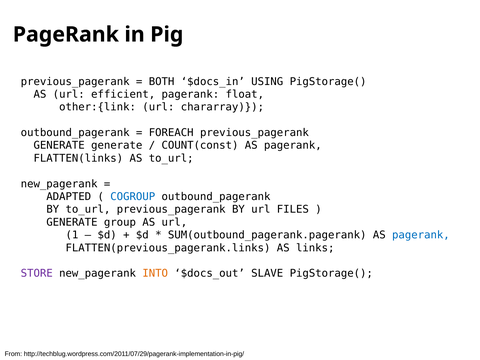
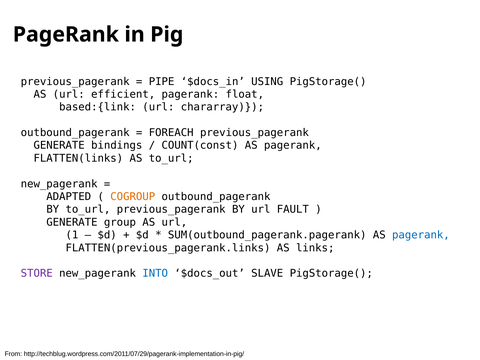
BOTH: BOTH -> PIPE
other:{link: other:{link -> based:{link
GENERATE generate: generate -> bindings
COGROUP colour: blue -> orange
FILES: FILES -> FAULT
INTO colour: orange -> blue
